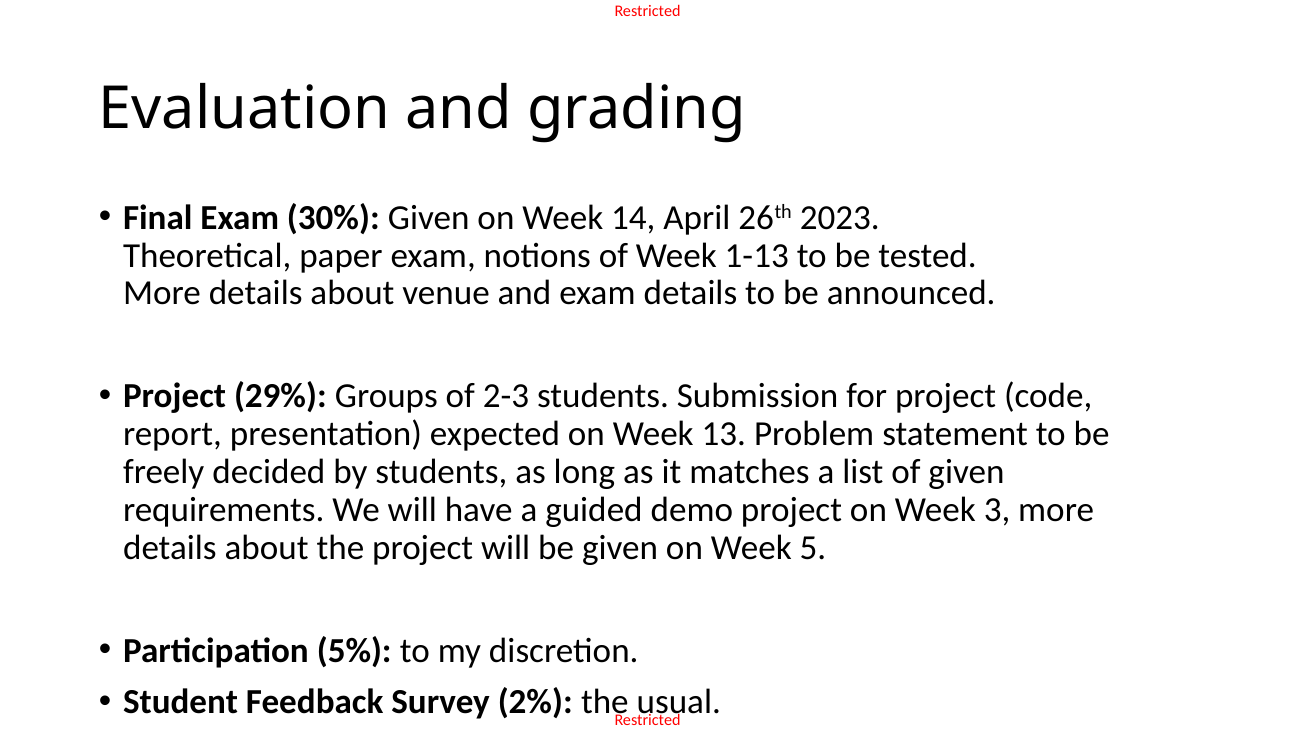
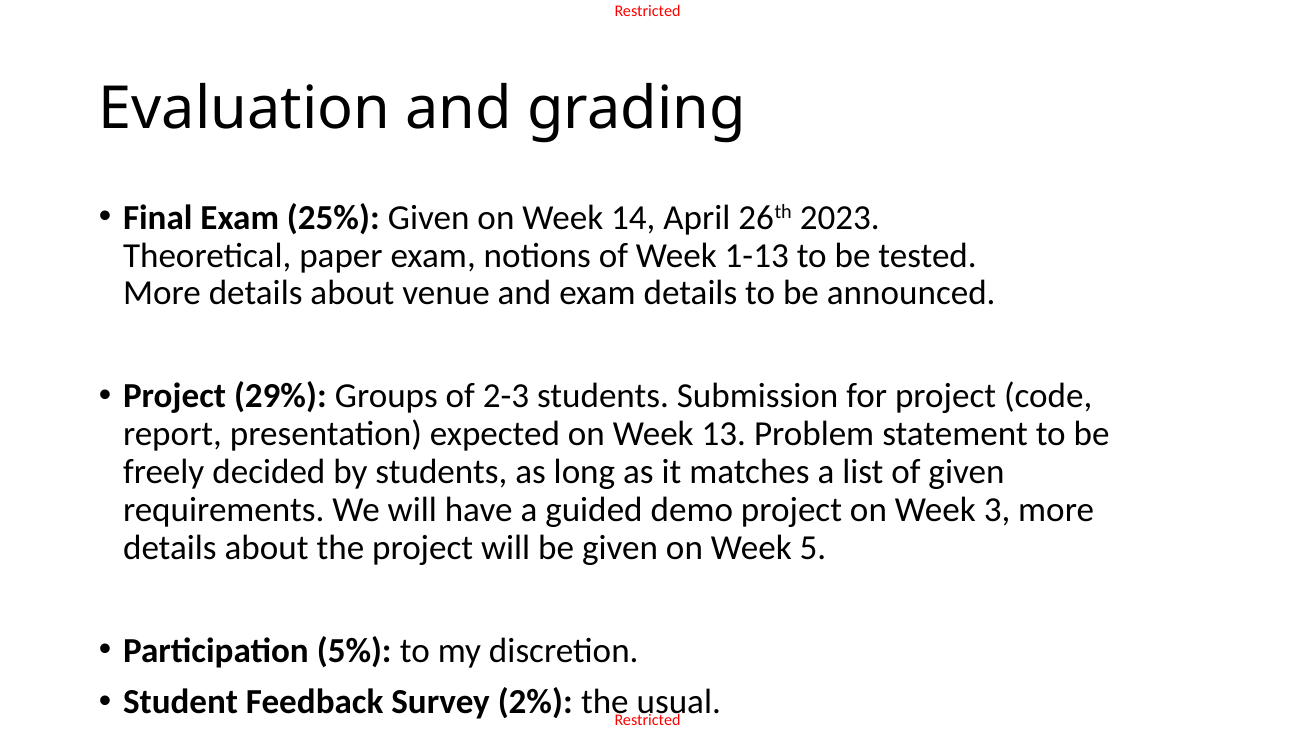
30%: 30% -> 25%
